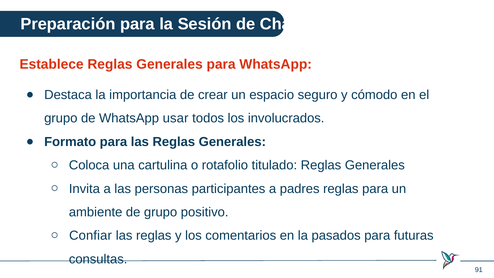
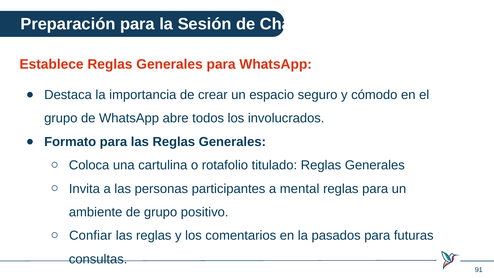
usar: usar -> abre
padres: padres -> mental
